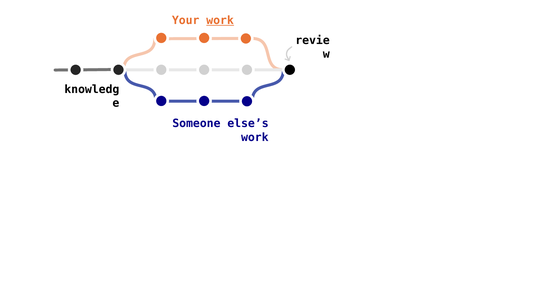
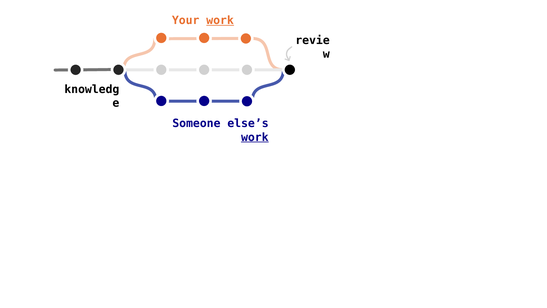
work at (255, 137) underline: none -> present
